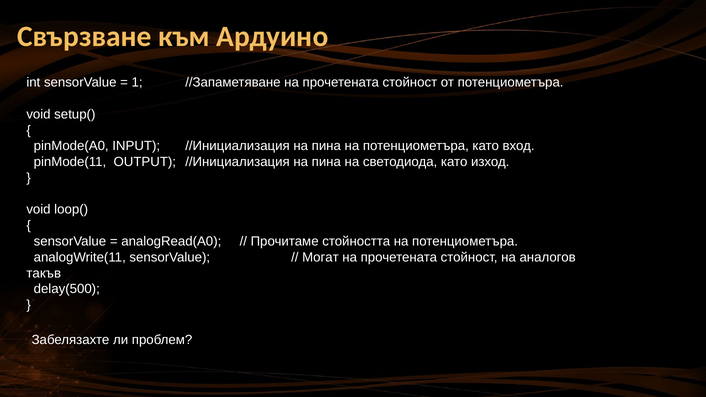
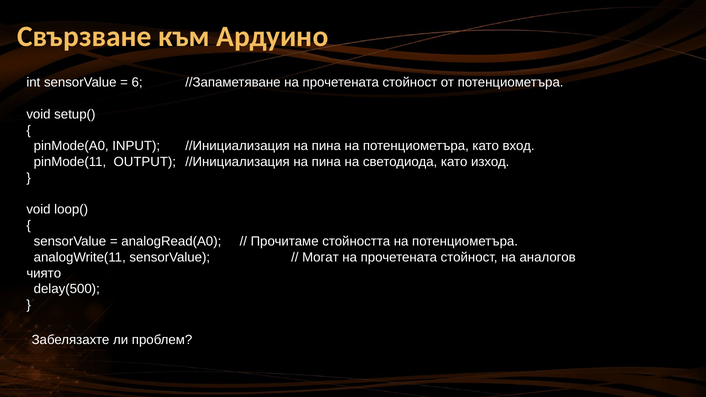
1: 1 -> 6
такъв: такъв -> чиято
